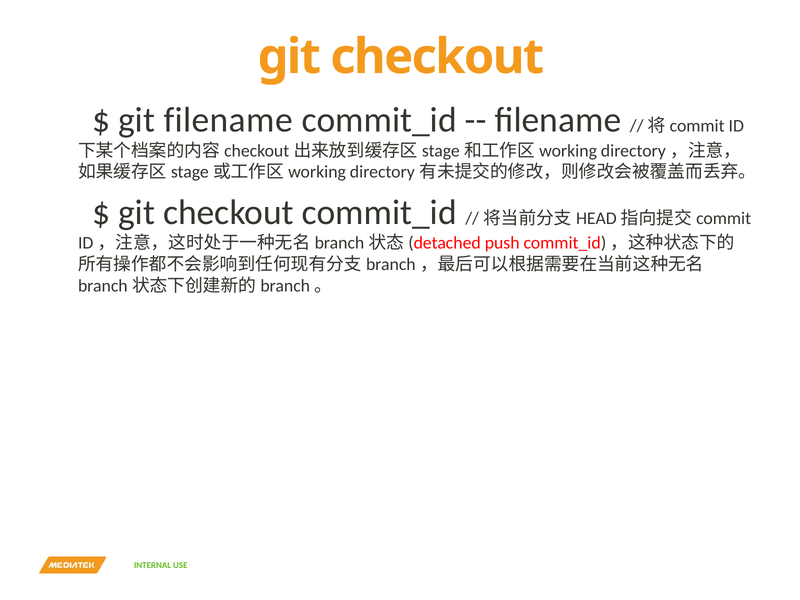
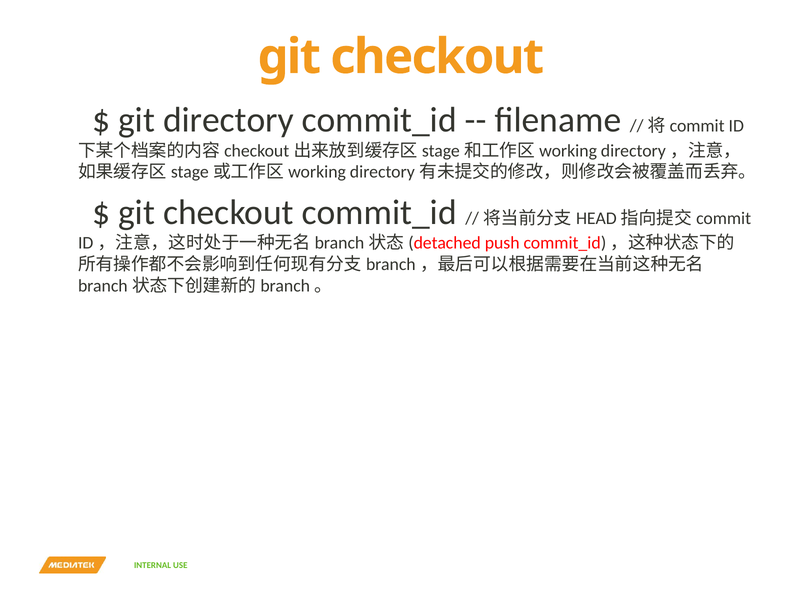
git filename: filename -> directory
